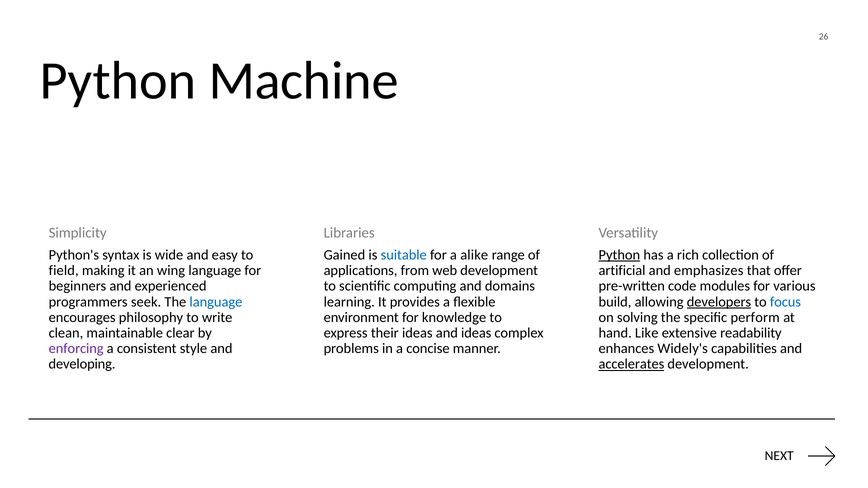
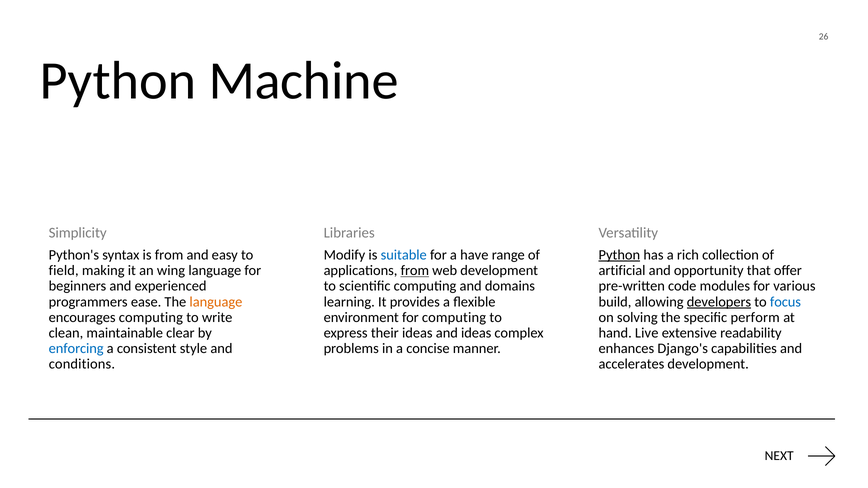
is wide: wide -> from
Gained: Gained -> Modify
alike: alike -> have
from at (415, 271) underline: none -> present
emphasizes: emphasizes -> opportunity
seek: seek -> ease
language at (216, 302) colour: blue -> orange
encourages philosophy: philosophy -> computing
for knowledge: knowledge -> computing
Like: Like -> Live
enforcing colour: purple -> blue
Widely's: Widely's -> Django's
developing: developing -> conditions
accelerates underline: present -> none
